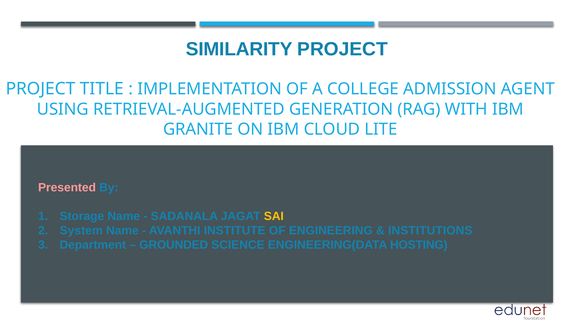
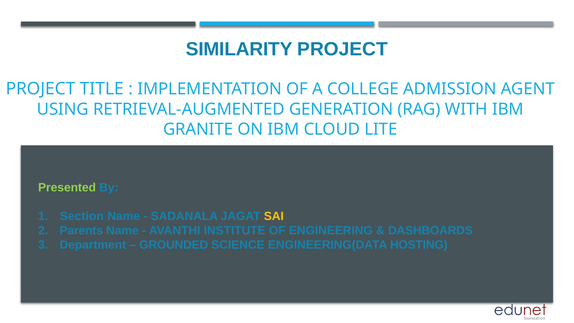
Presented colour: pink -> light green
Storage: Storage -> Section
System: System -> Parents
INSTITUTIONS: INSTITUTIONS -> DASHBOARDS
